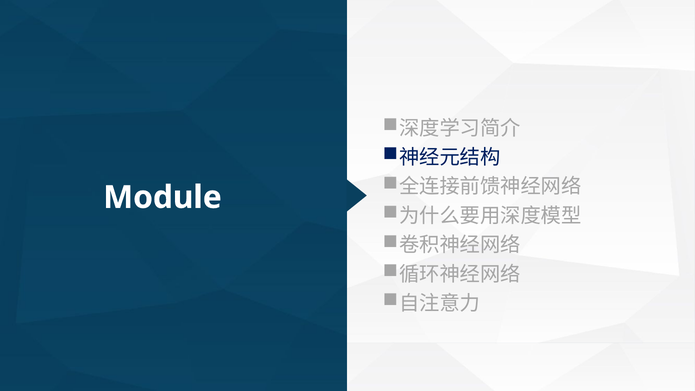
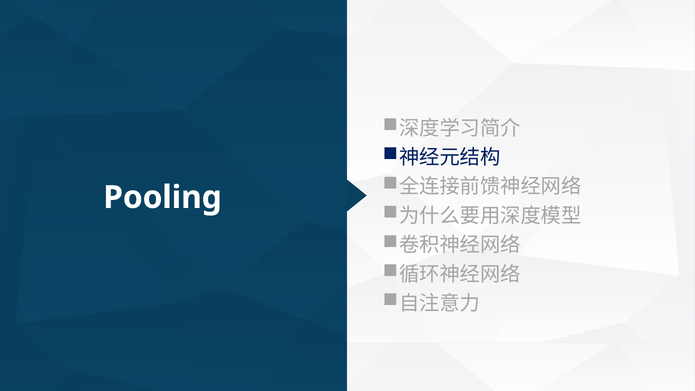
Module: Module -> Pooling
